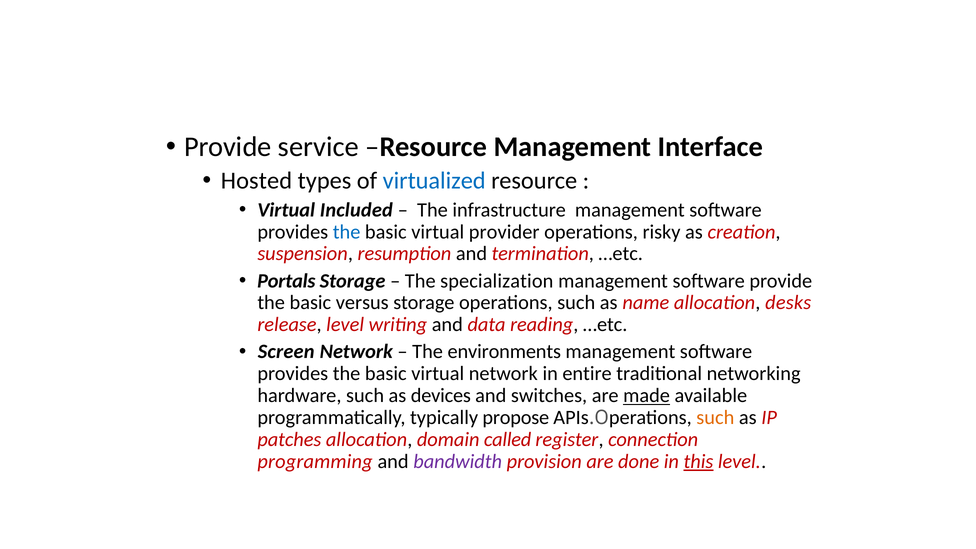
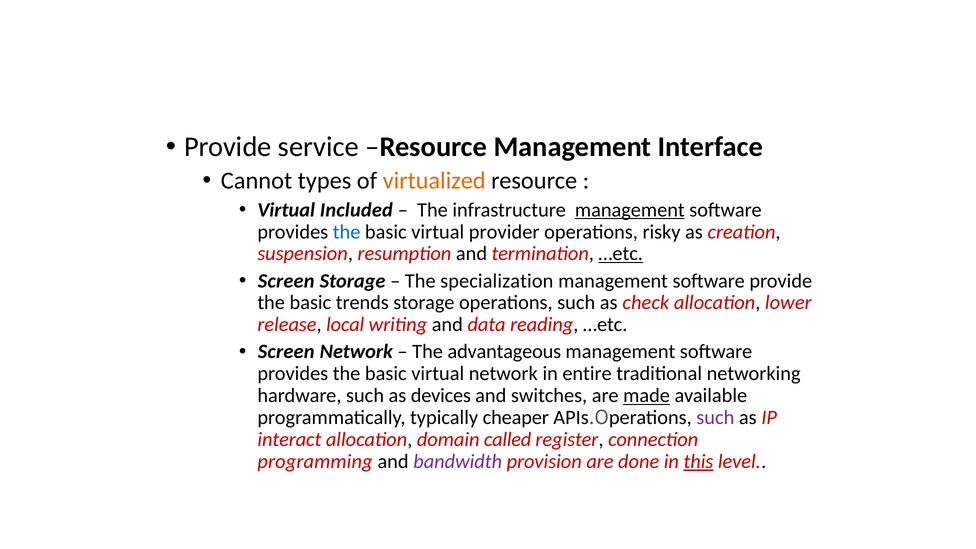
Hosted: Hosted -> Cannot
virtualized colour: blue -> orange
management at (630, 210) underline: none -> present
…etc at (621, 254) underline: none -> present
Portals at (286, 281): Portals -> Screen
versus: versus -> trends
name: name -> check
desks: desks -> lower
release level: level -> local
environments: environments -> advantageous
propose: propose -> cheaper
such at (715, 418) colour: orange -> purple
patches: patches -> interact
